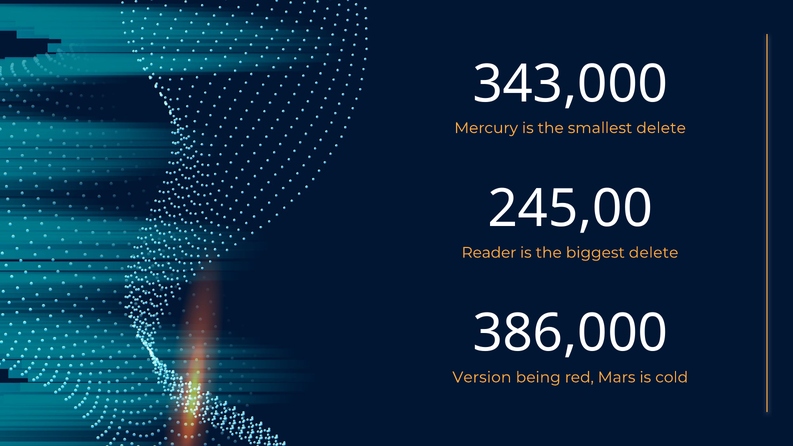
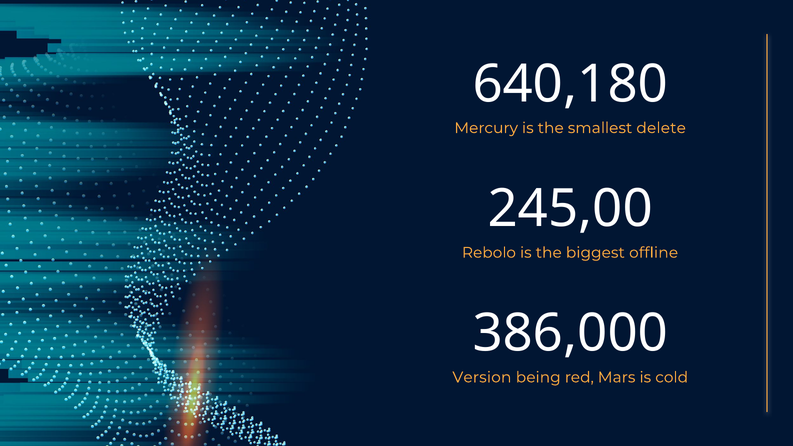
343,000: 343,000 -> 640,180
Reader: Reader -> Rebolo
biggest delete: delete -> offline
